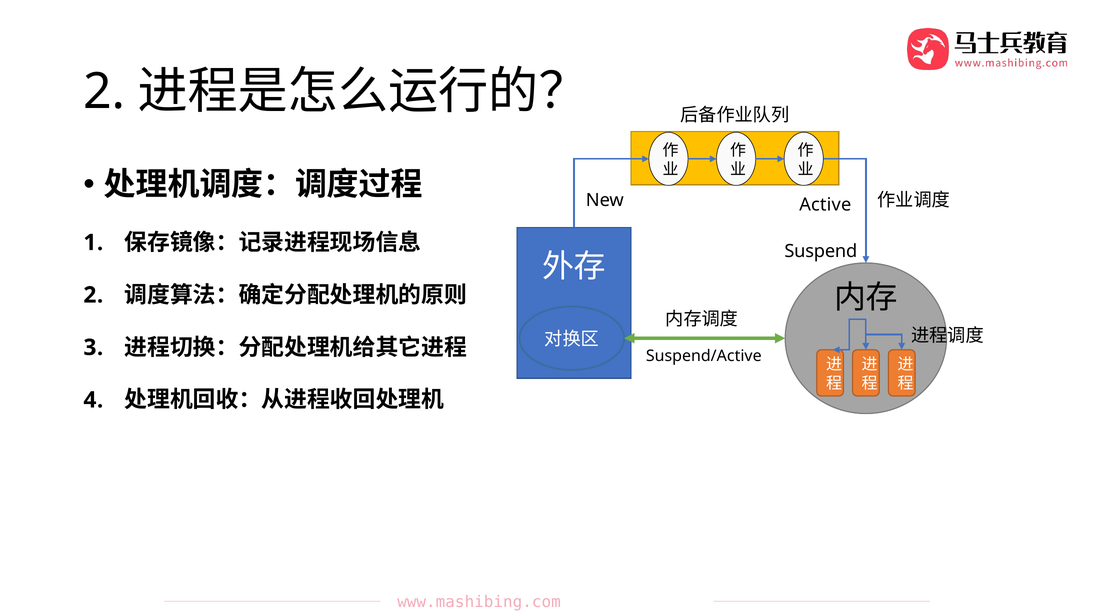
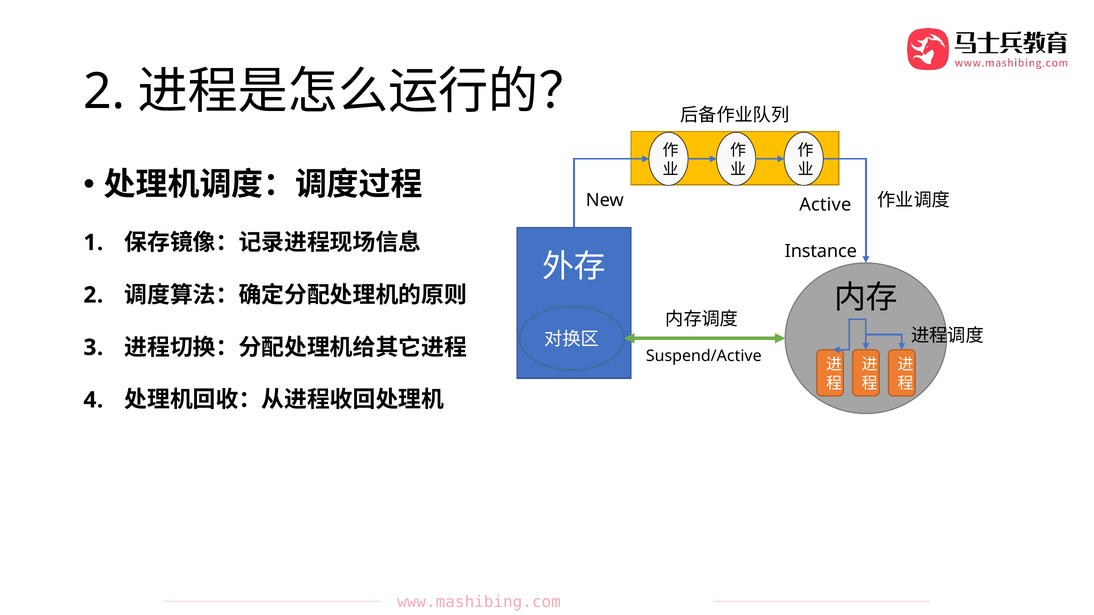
Suspend: Suspend -> Instance
